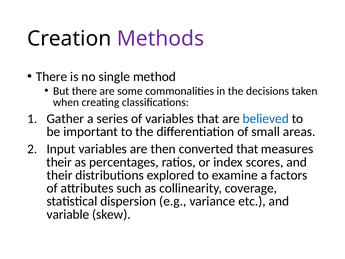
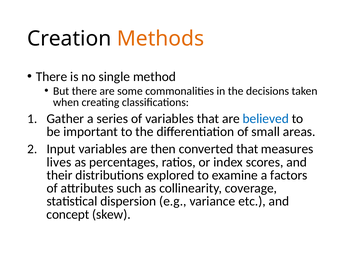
Methods colour: purple -> orange
their at (59, 162): their -> lives
variable: variable -> concept
